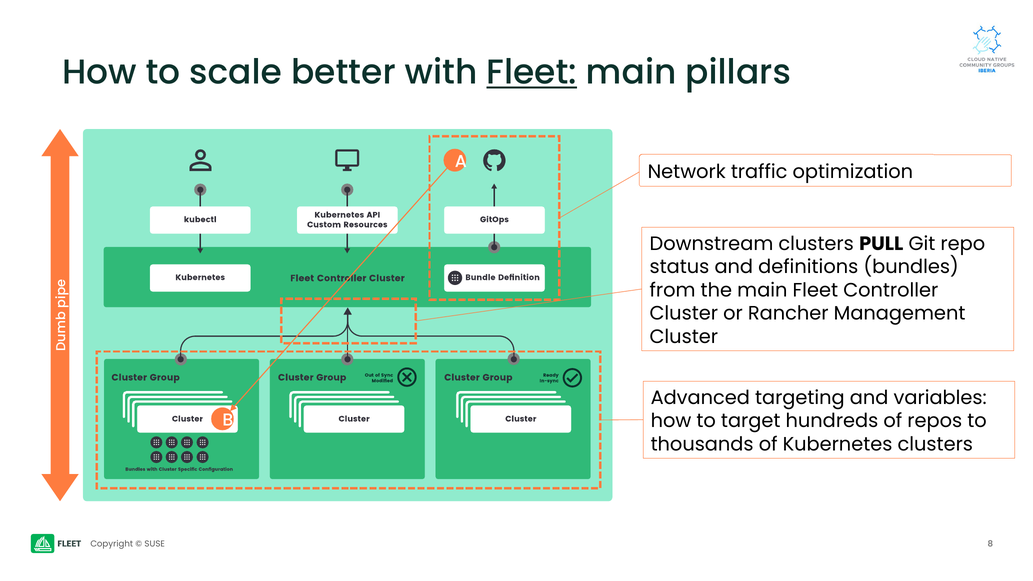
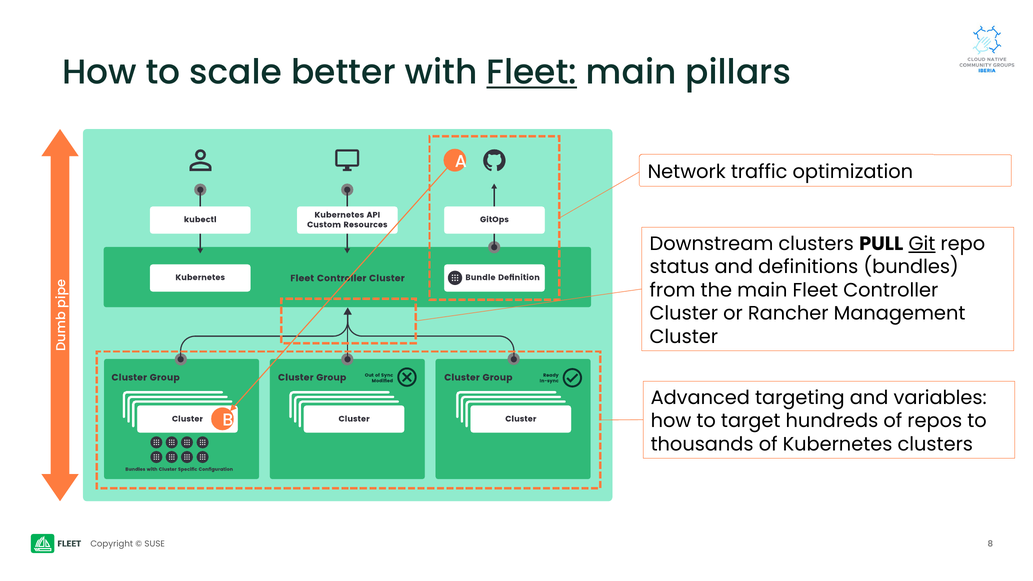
Git underline: none -> present
